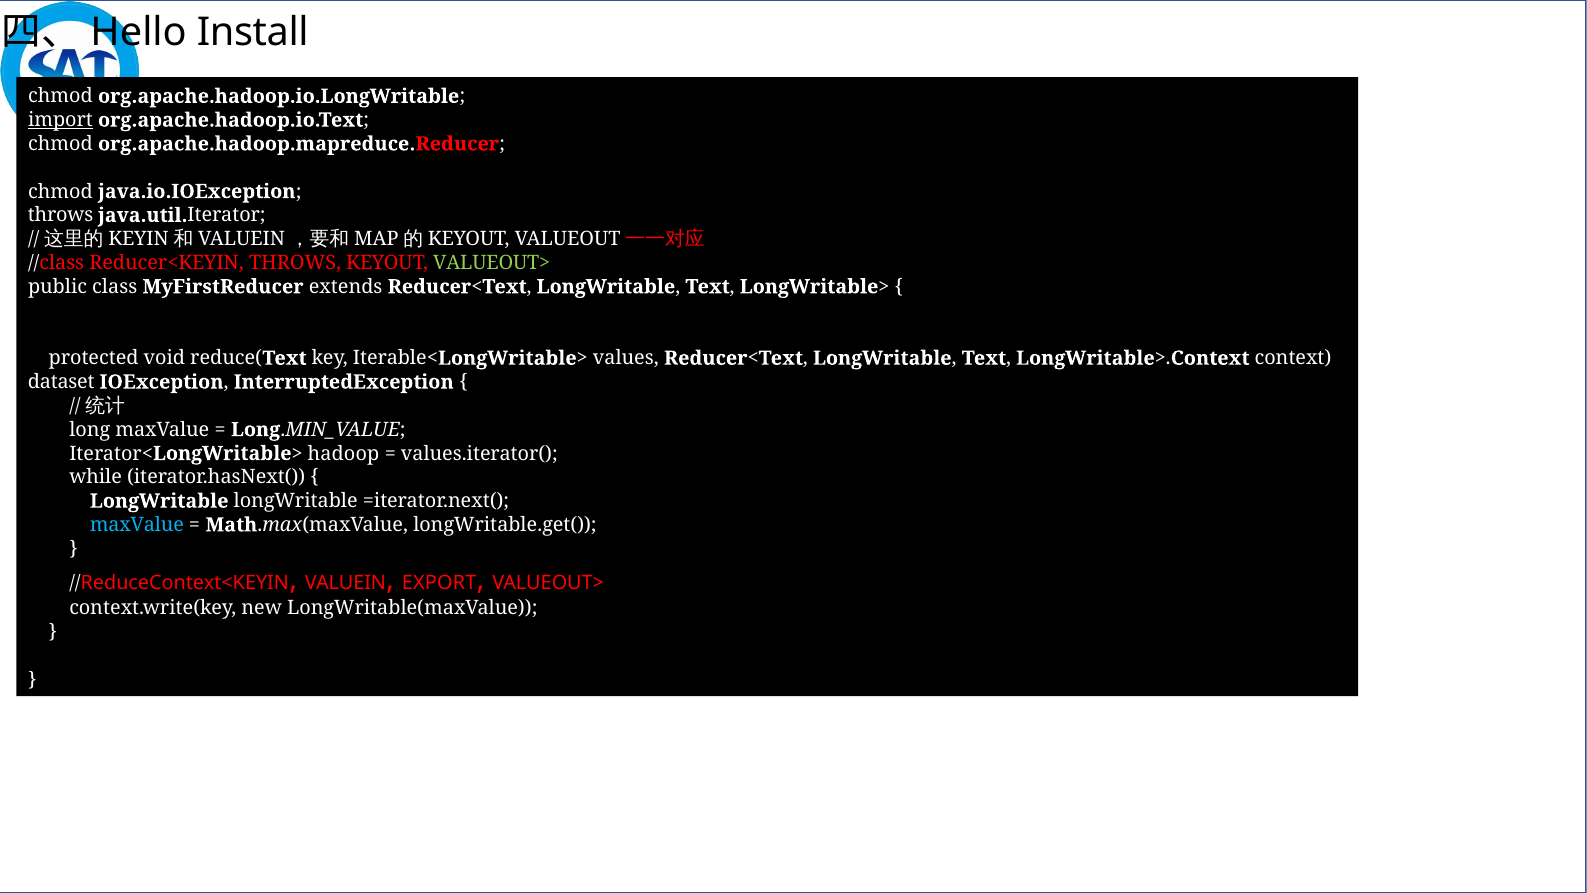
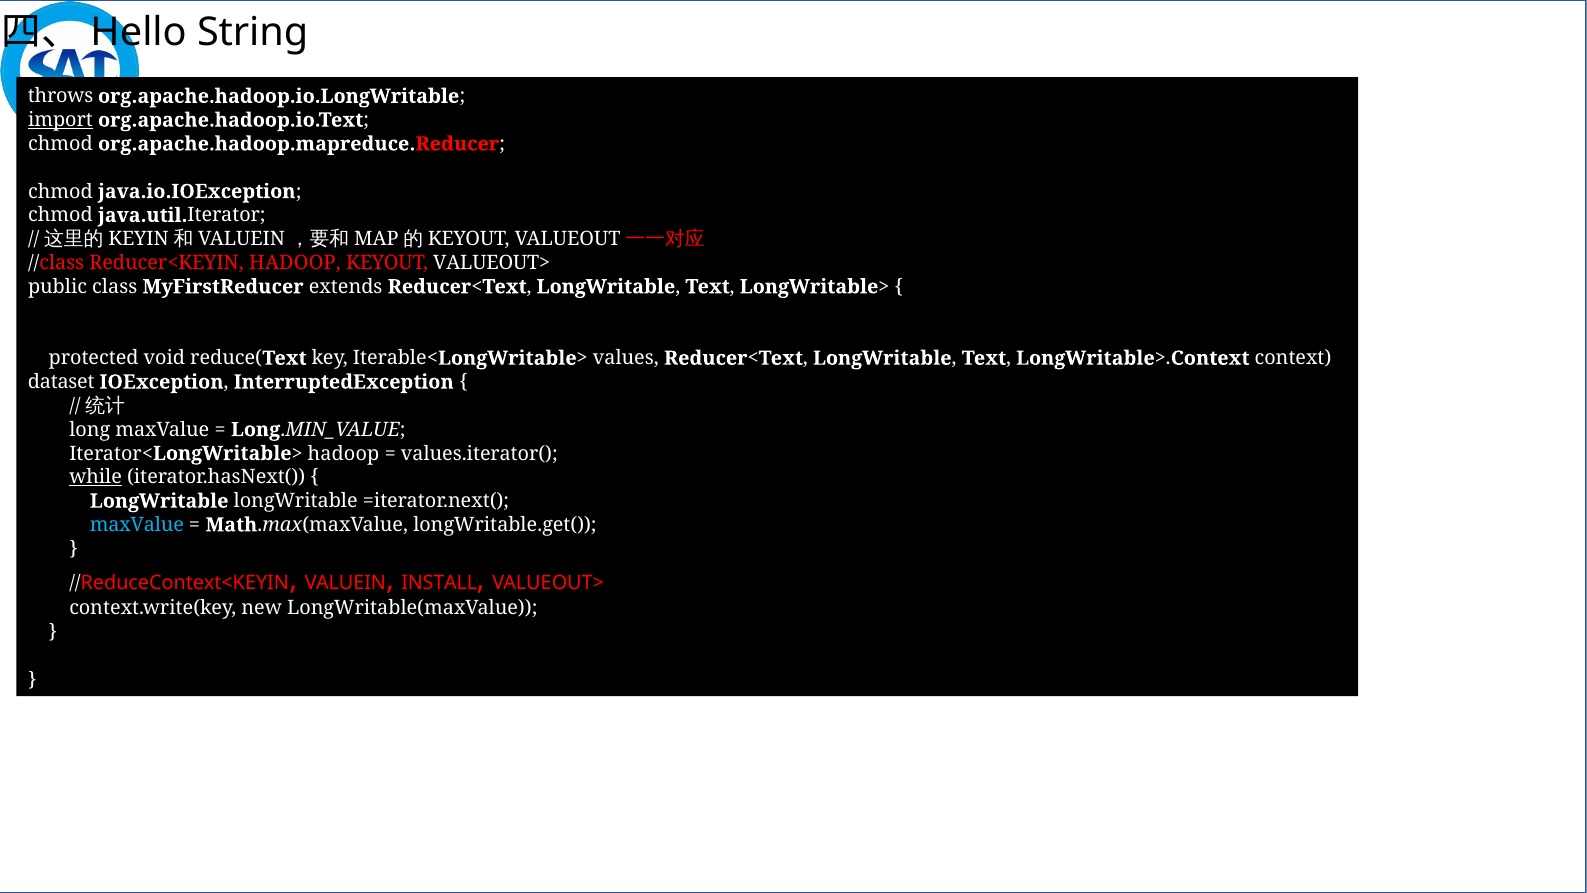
Install: Install -> String
chmod at (60, 96): chmod -> throws
throws at (61, 215): throws -> chmod
Reducer<KEYIN THROWS: THROWS -> HADOOP
VALUEOUT> at (492, 263) colour: light green -> white
while underline: none -> present
EXPORT: EXPORT -> INSTALL
